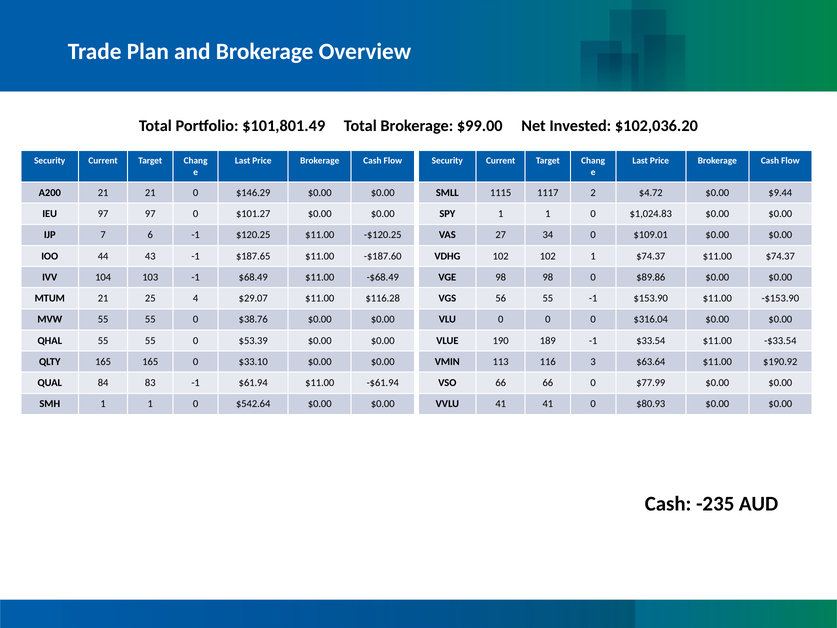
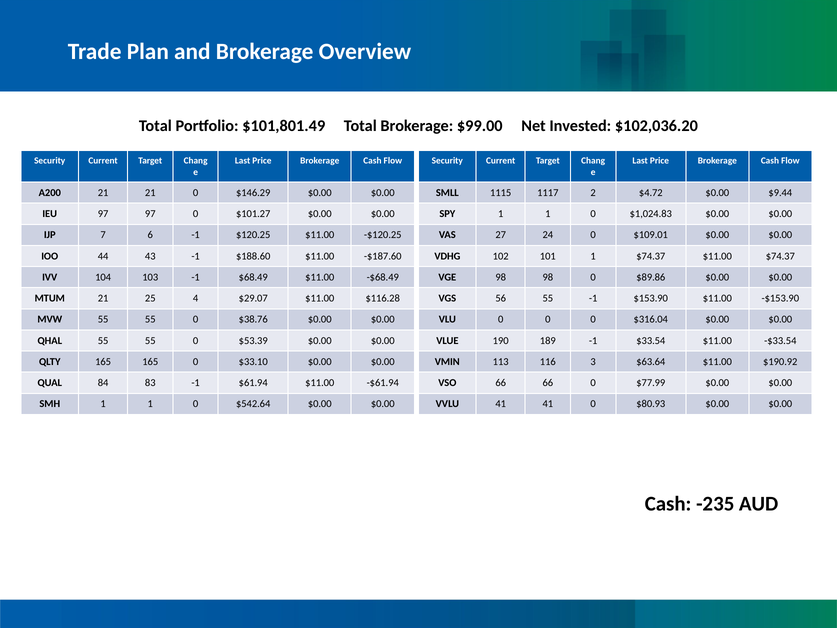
34: 34 -> 24
$187.65: $187.65 -> $188.60
102 102: 102 -> 101
